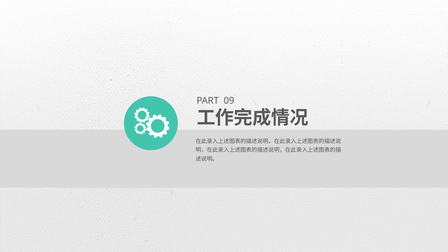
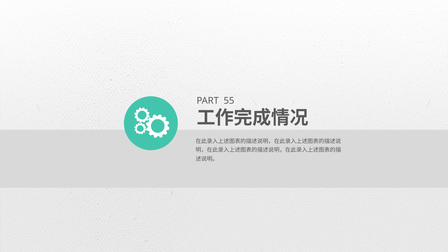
09: 09 -> 55
